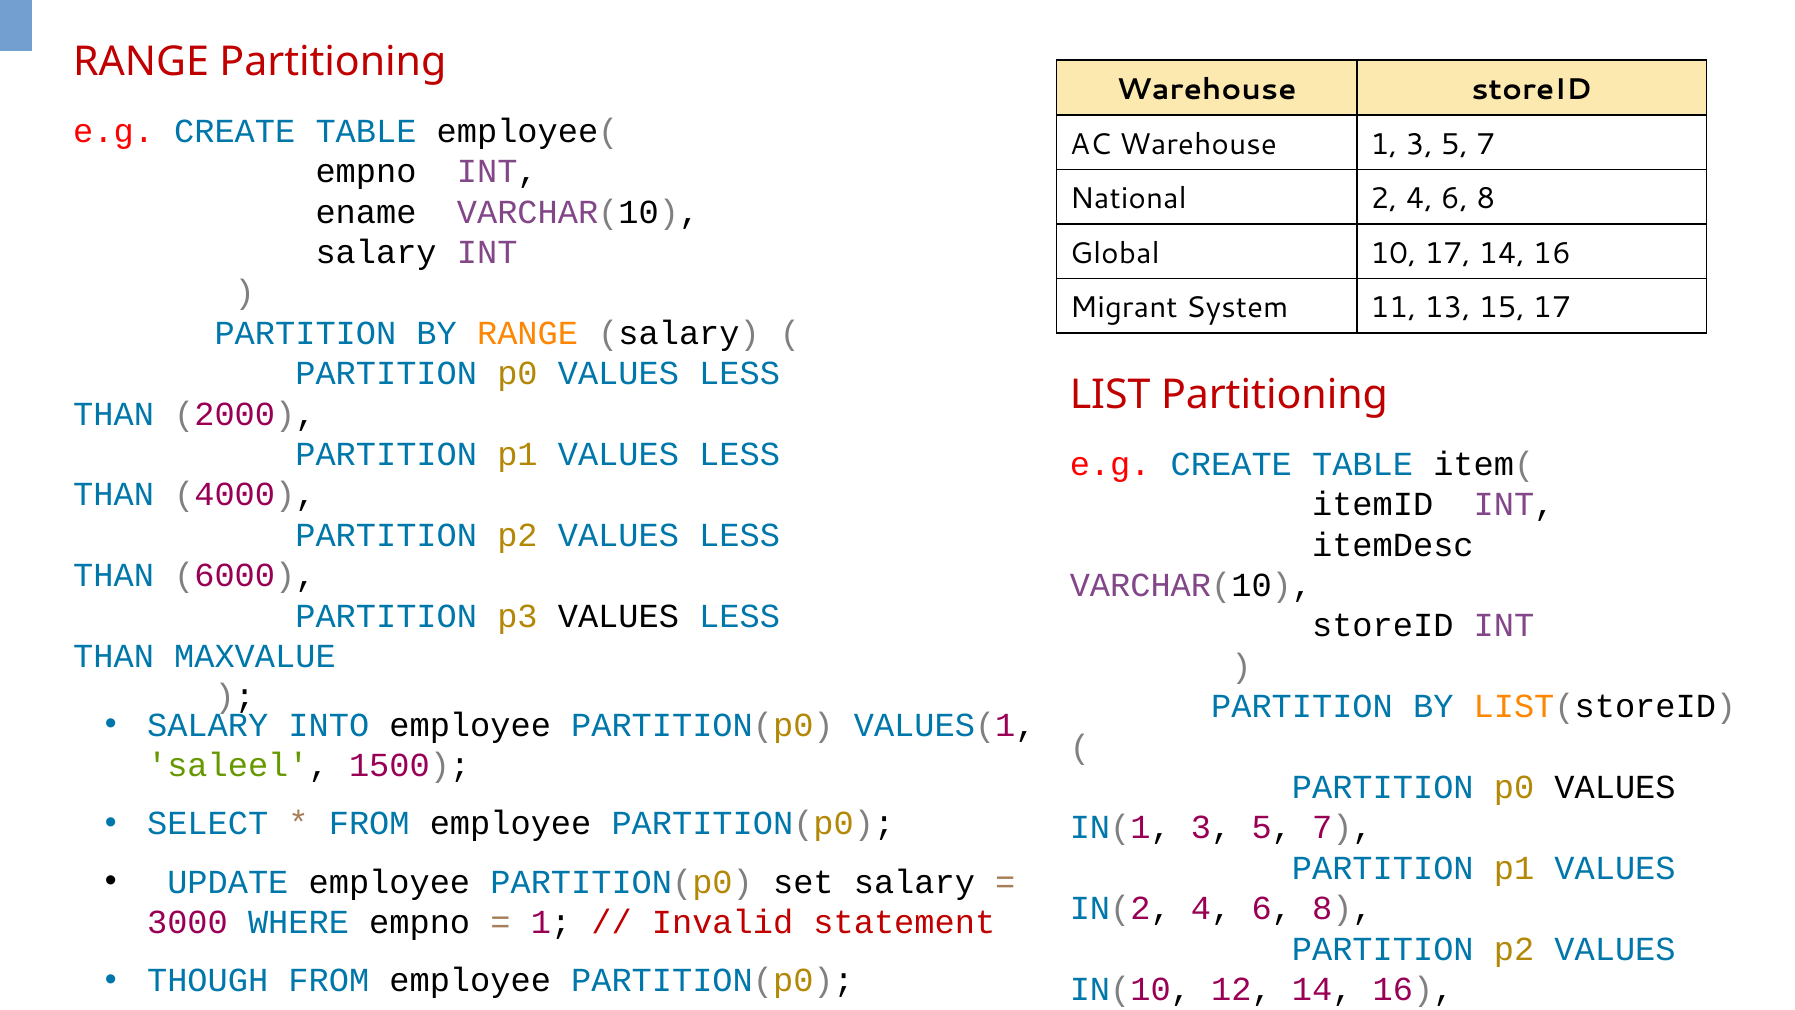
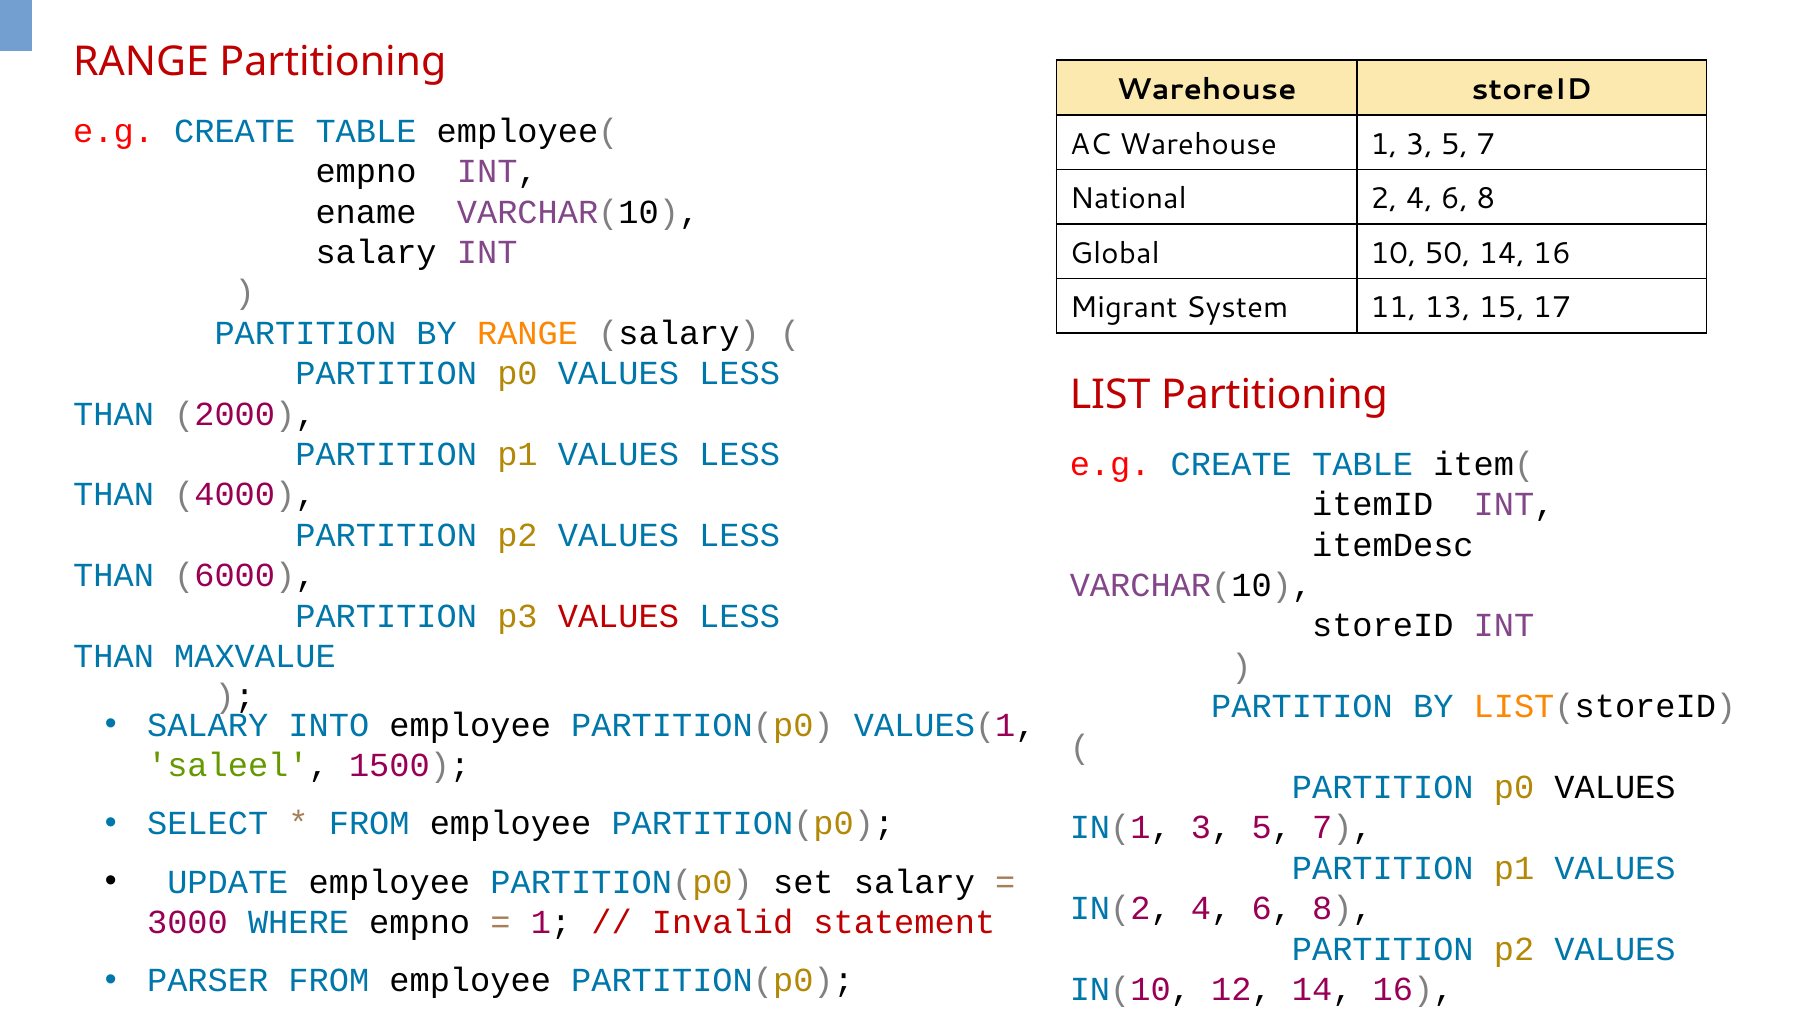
10 17: 17 -> 50
VALUES at (618, 616) colour: black -> red
THOUGH: THOUGH -> PARSER
